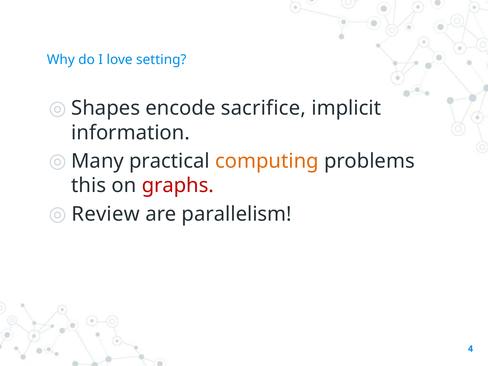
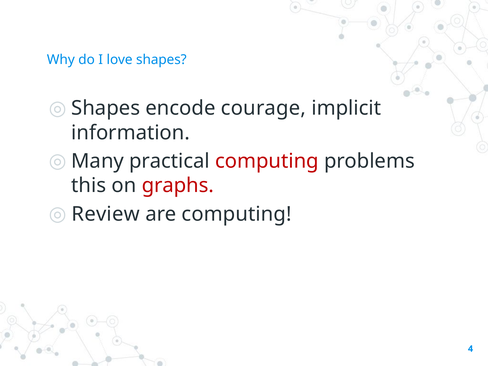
love setting: setting -> shapes
sacrifice: sacrifice -> courage
computing at (267, 161) colour: orange -> red
are parallelism: parallelism -> computing
